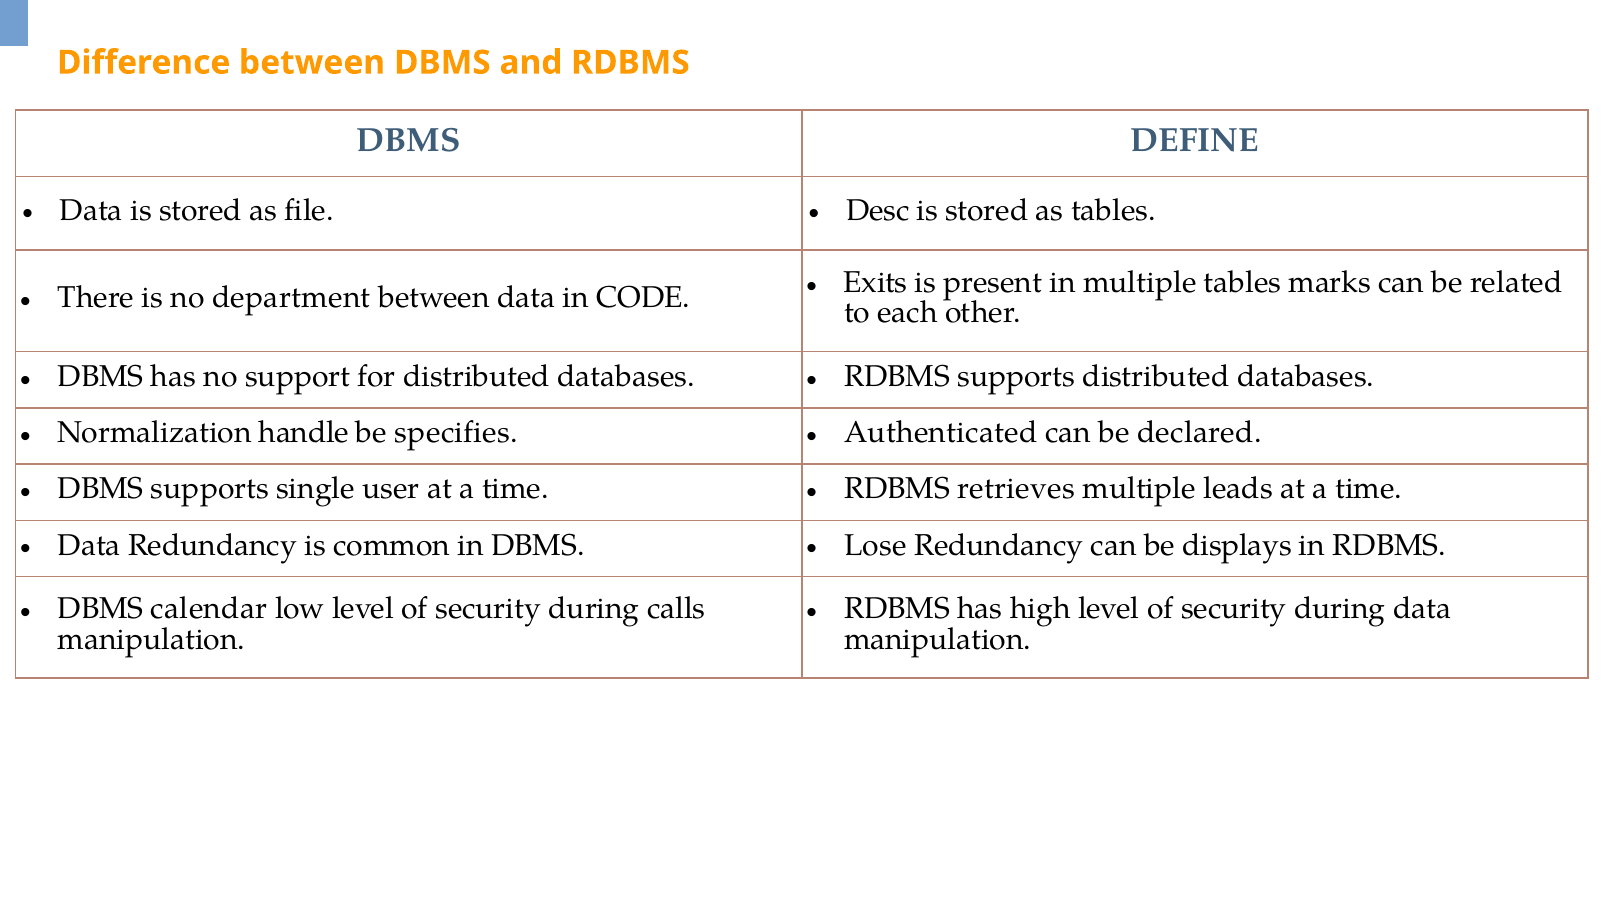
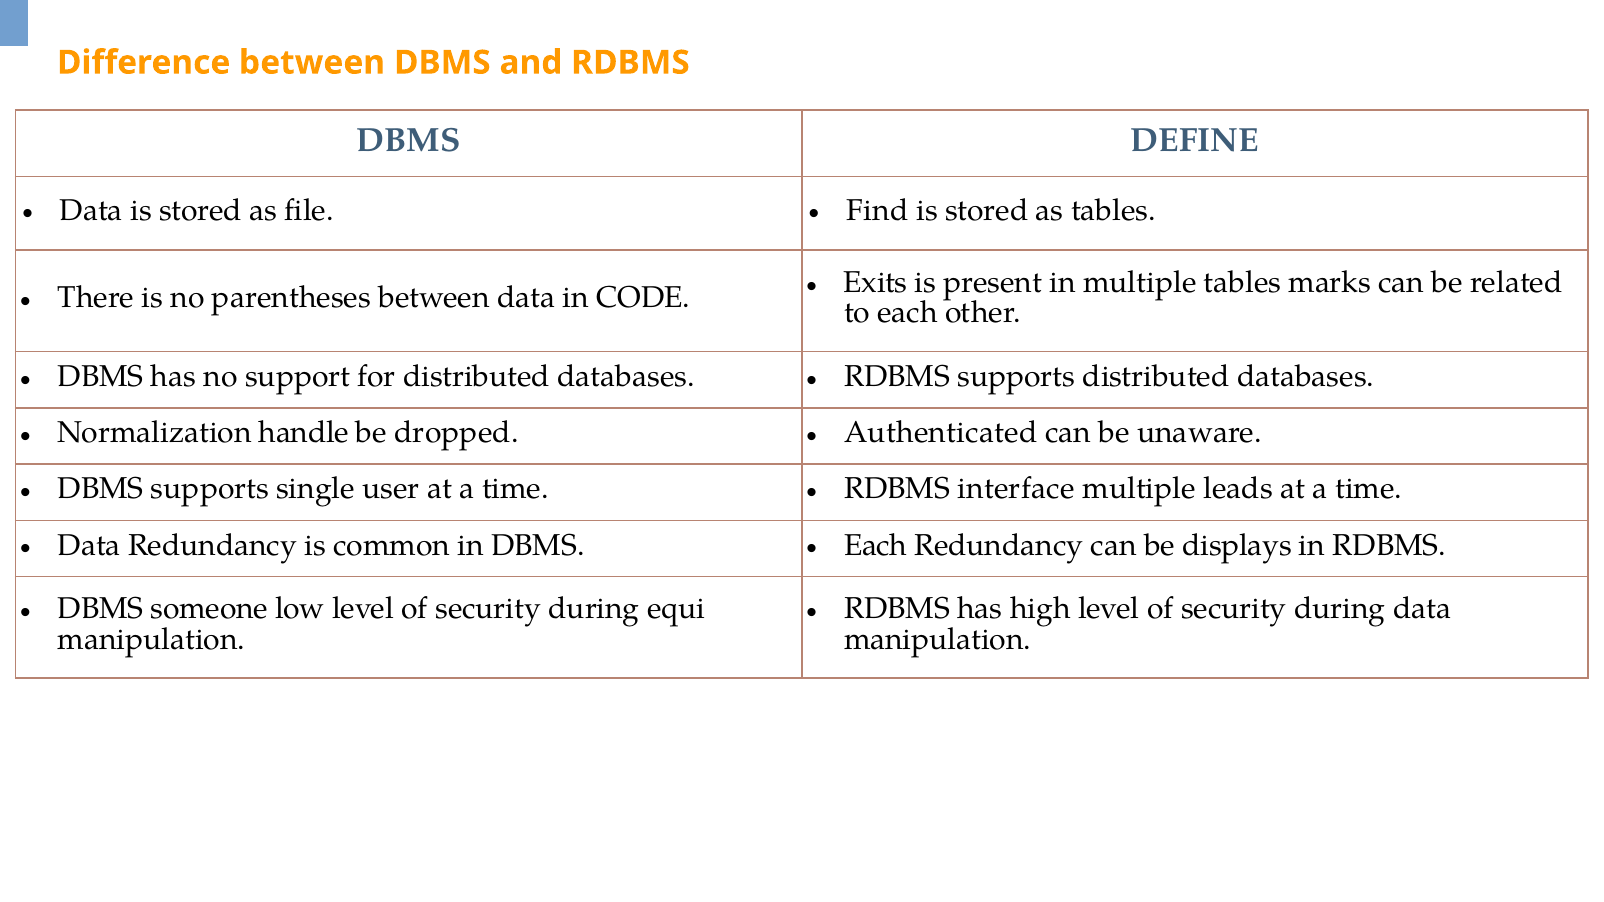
Desc: Desc -> Find
department: department -> parentheses
specifies: specifies -> dropped
declared: declared -> unaware
retrieves: retrieves -> interface
Lose at (875, 545): Lose -> Each
calendar: calendar -> someone
calls: calls -> equi
